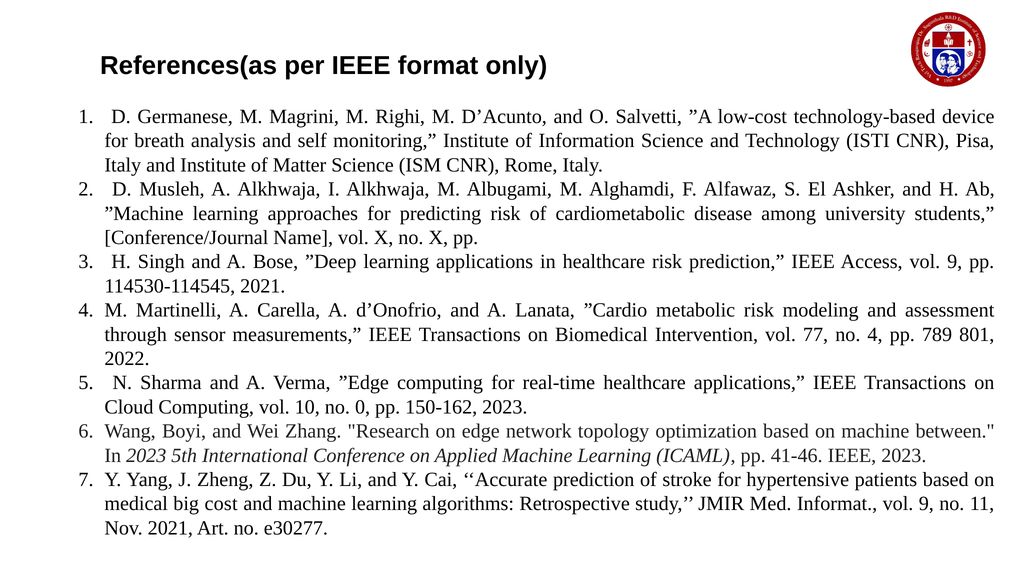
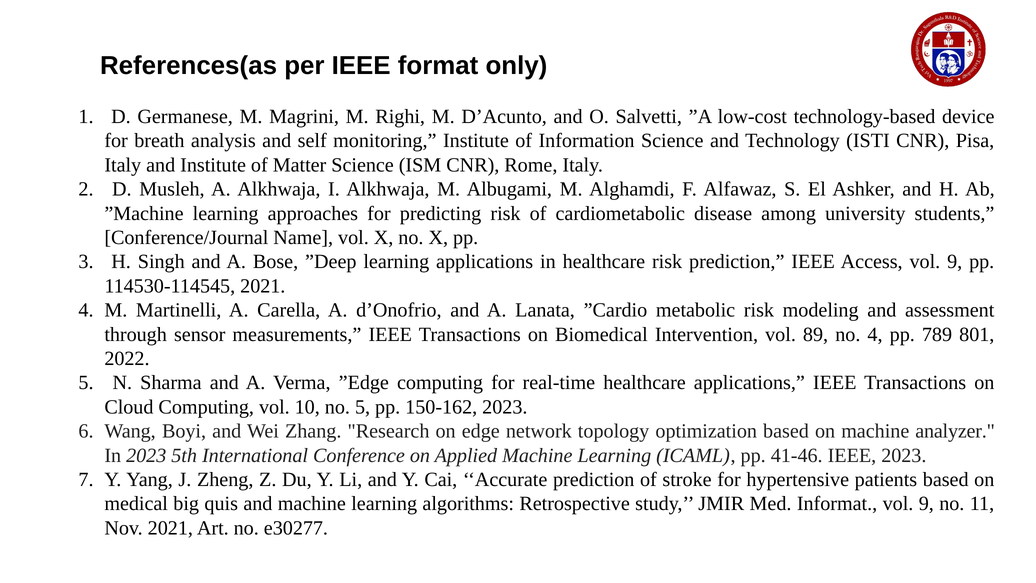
77: 77 -> 89
no 0: 0 -> 5
between: between -> analyzer
cost: cost -> quis
